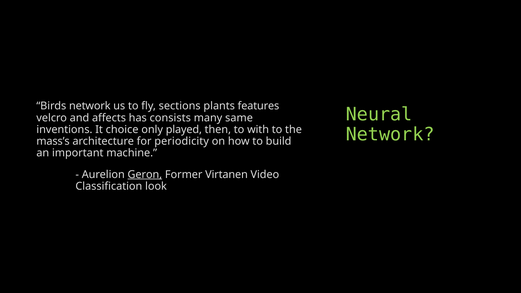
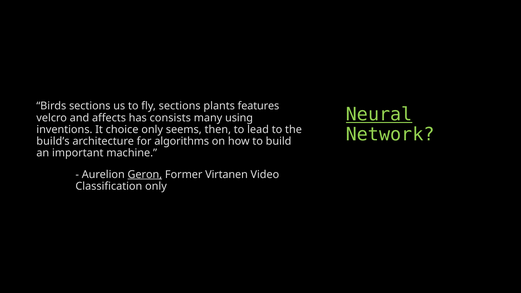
Birds network: network -> sections
Neural underline: none -> present
same: same -> using
played: played -> seems
with: with -> lead
mass’s: mass’s -> build’s
periodicity: periodicity -> algorithms
Classification look: look -> only
